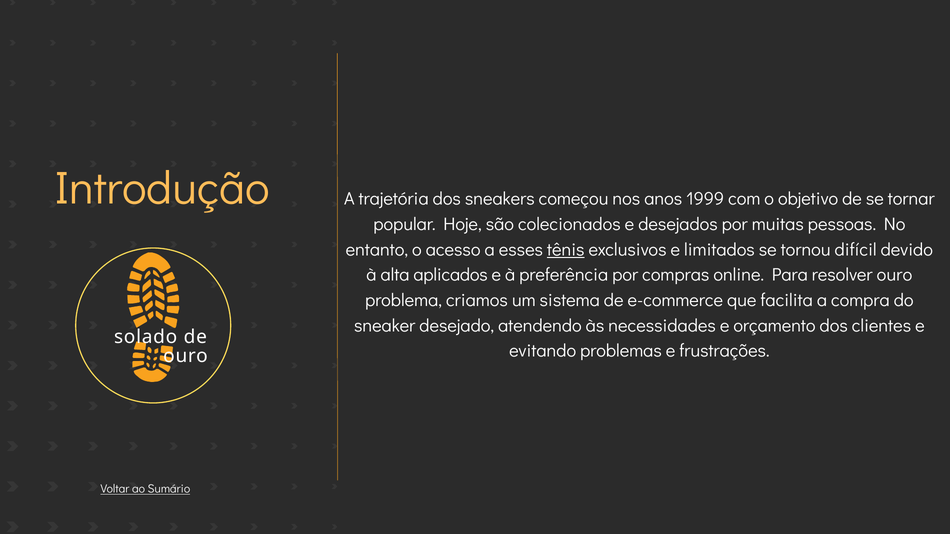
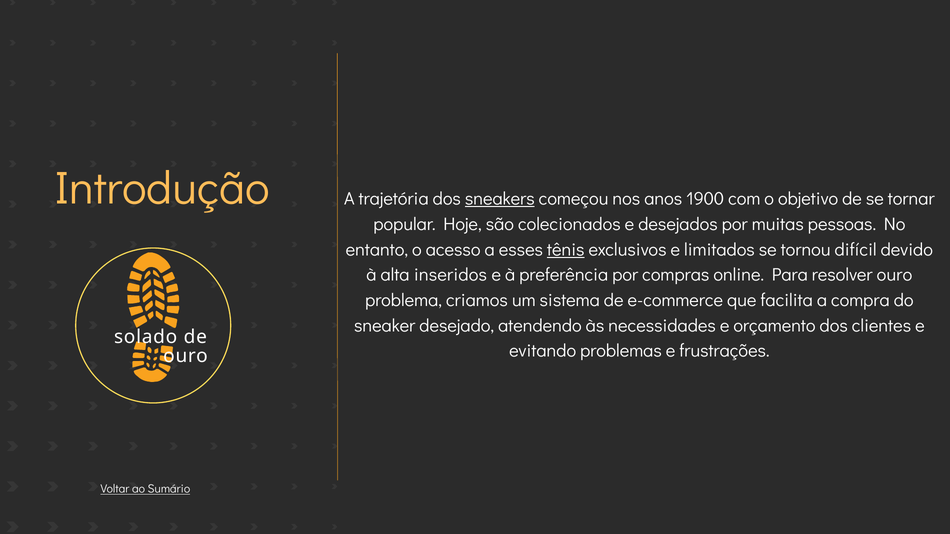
sneakers underline: none -> present
1999: 1999 -> 1900
aplicados: aplicados -> inseridos
